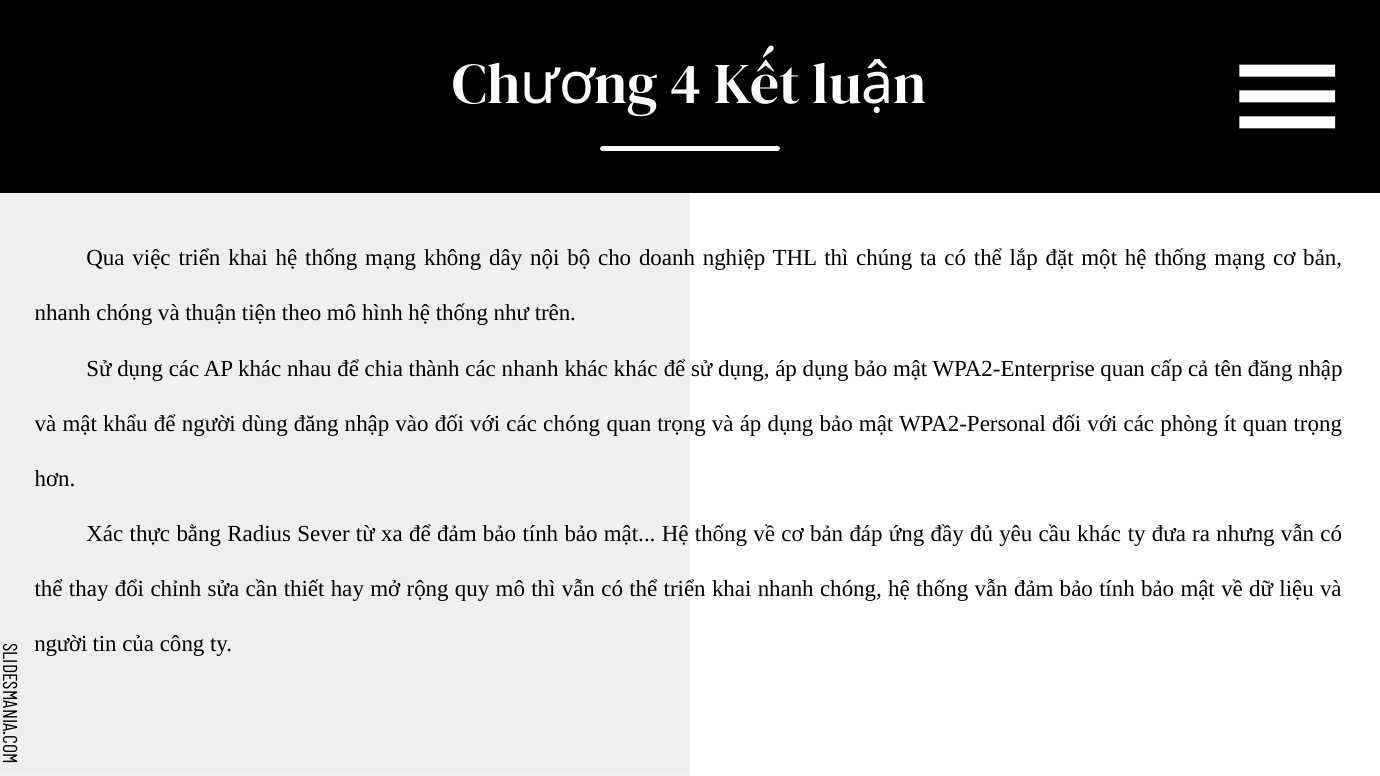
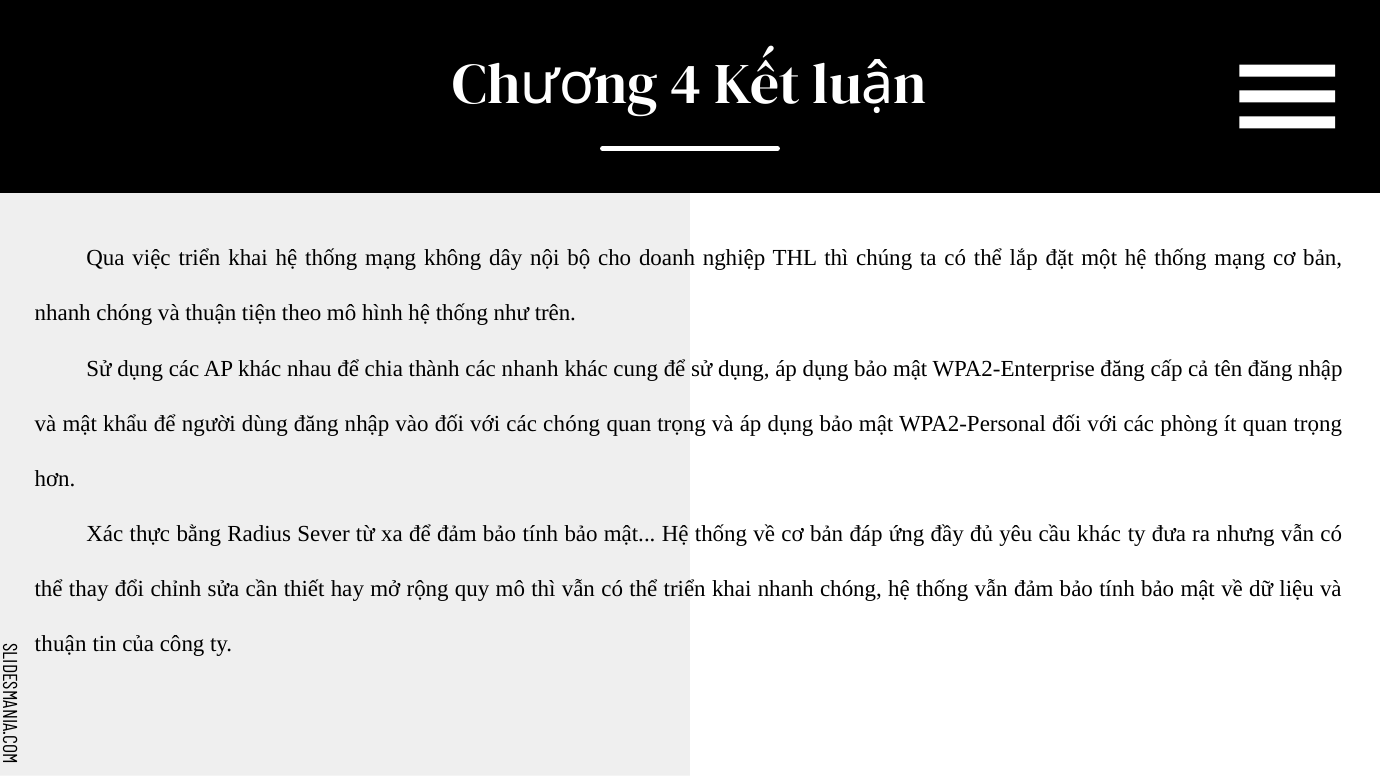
khác khác: khác -> cung
WPA2-Enterprise quan: quan -> đăng
người at (61, 644): người -> thuận
